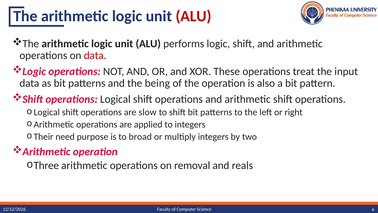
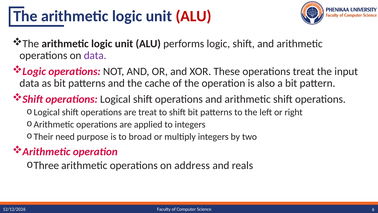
data at (95, 55) colour: red -> purple
being: being -> cache
are slow: slow -> treat
removal: removal -> address
